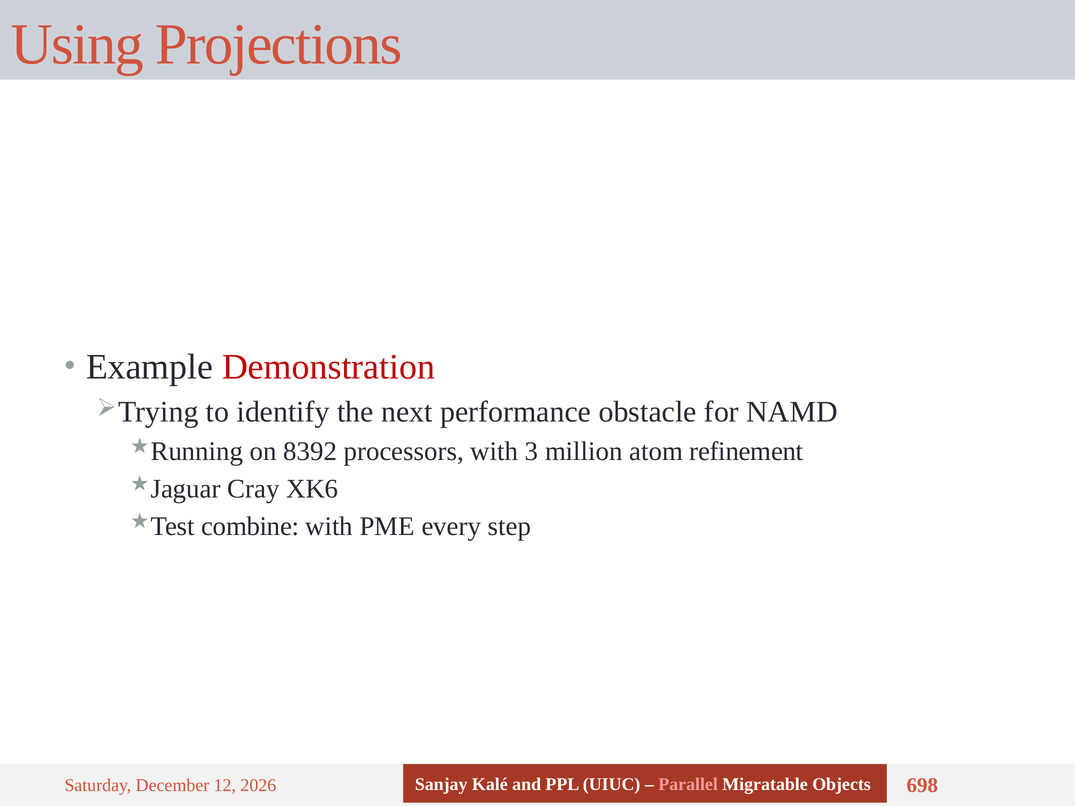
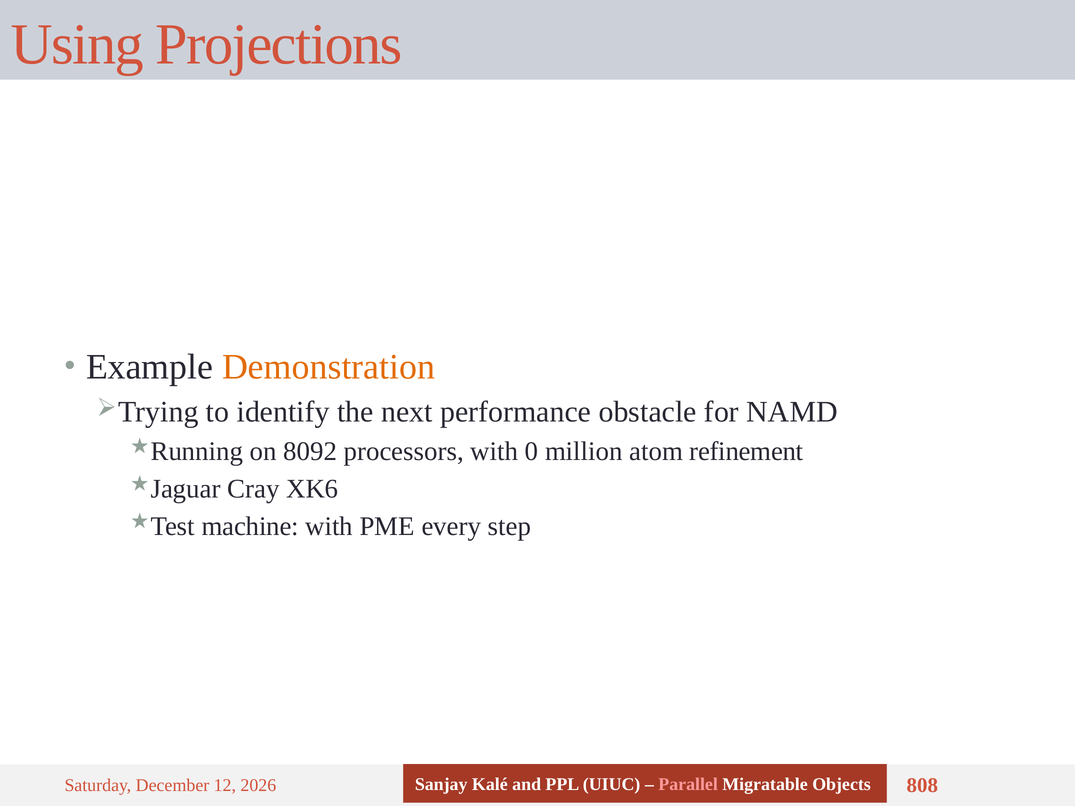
Demonstration colour: red -> orange
8392: 8392 -> 8092
3: 3 -> 0
combine: combine -> machine
698: 698 -> 808
